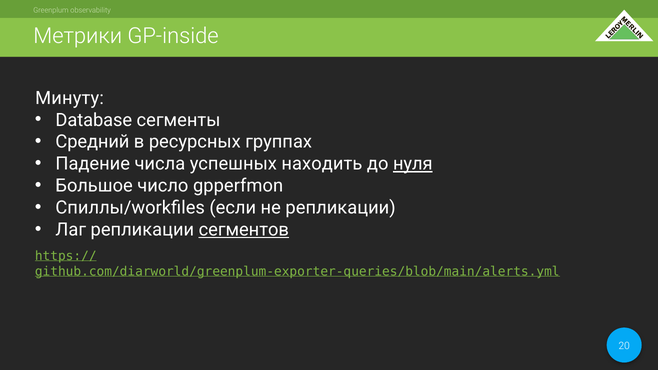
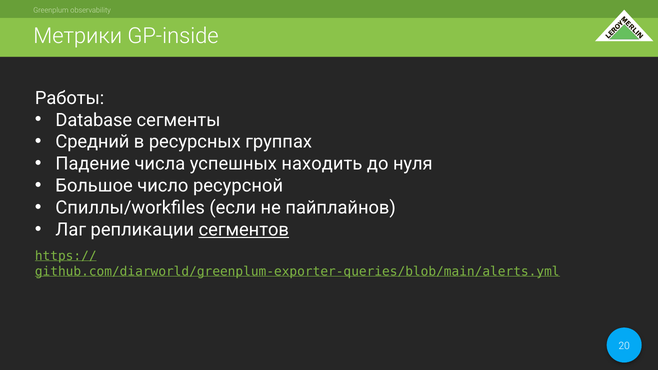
Минуту: Минуту -> Работы
нуля underline: present -> none
gpperfmon: gpperfmon -> ресурсной
не репликации: репликации -> пайплайнов
